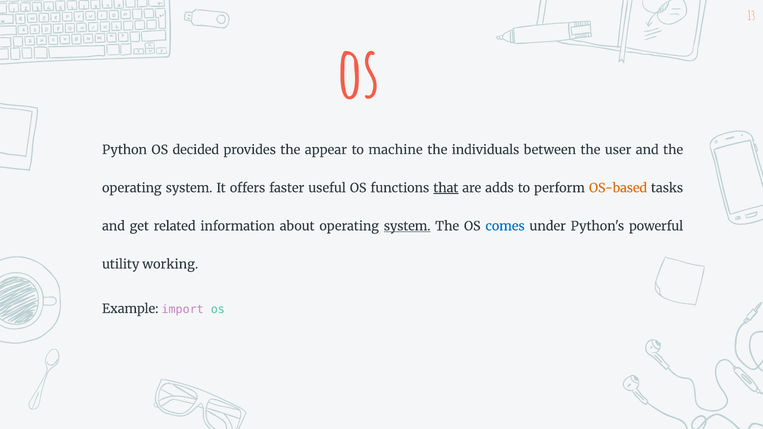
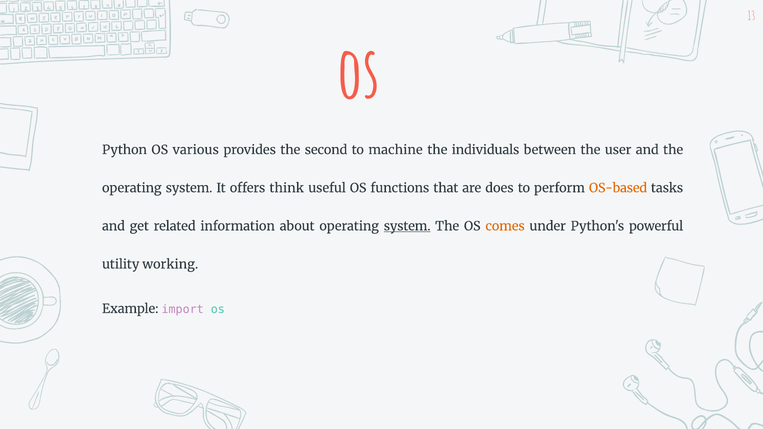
decided: decided -> various
appear: appear -> second
faster: faster -> think
that underline: present -> none
adds: adds -> does
comes colour: blue -> orange
